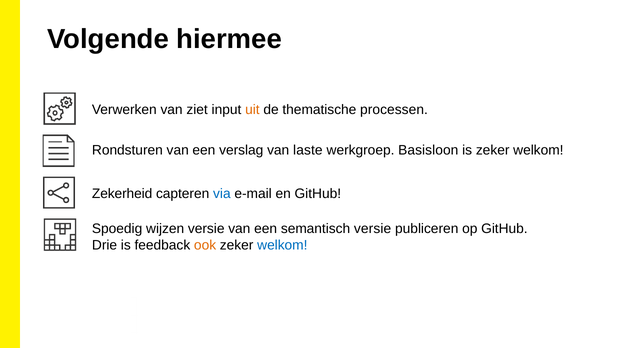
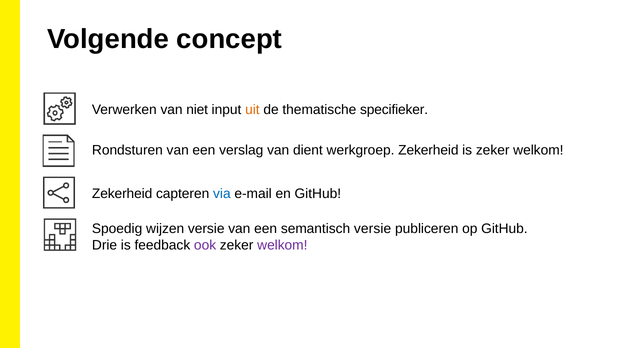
hiermee: hiermee -> concept
ziet: ziet -> niet
processen: processen -> specifieker
laste: laste -> dient
werkgroep Basisloon: Basisloon -> Zekerheid
ook colour: orange -> purple
welkom at (282, 245) colour: blue -> purple
